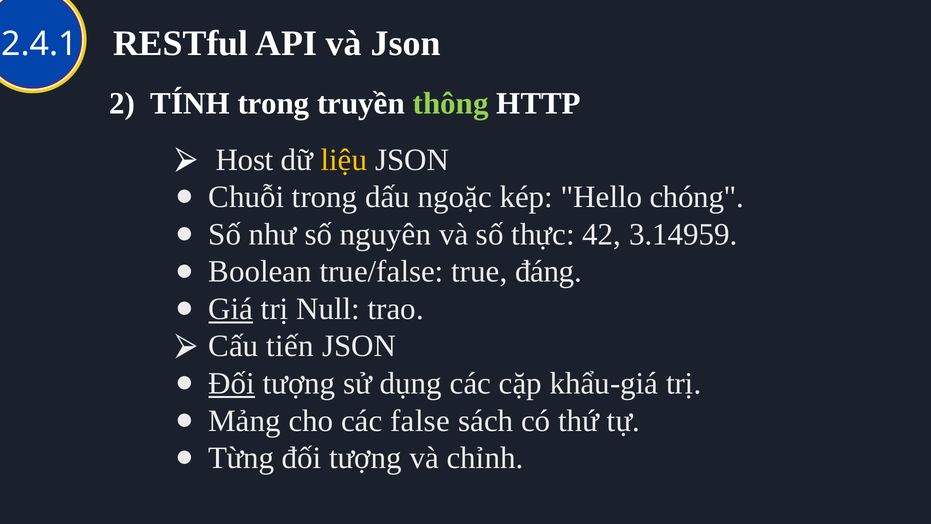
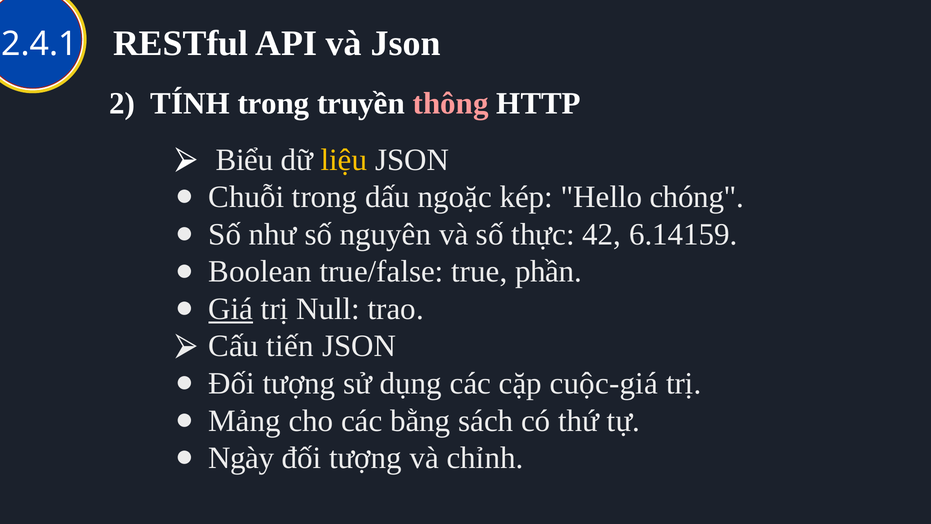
thông colour: light green -> pink
Host: Host -> Biểu
3.14959: 3.14959 -> 6.14159
đáng: đáng -> phần
Đối at (232, 383) underline: present -> none
khẩu-giá: khẩu-giá -> cuộc-giá
false: false -> bằng
Từng: Từng -> Ngày
